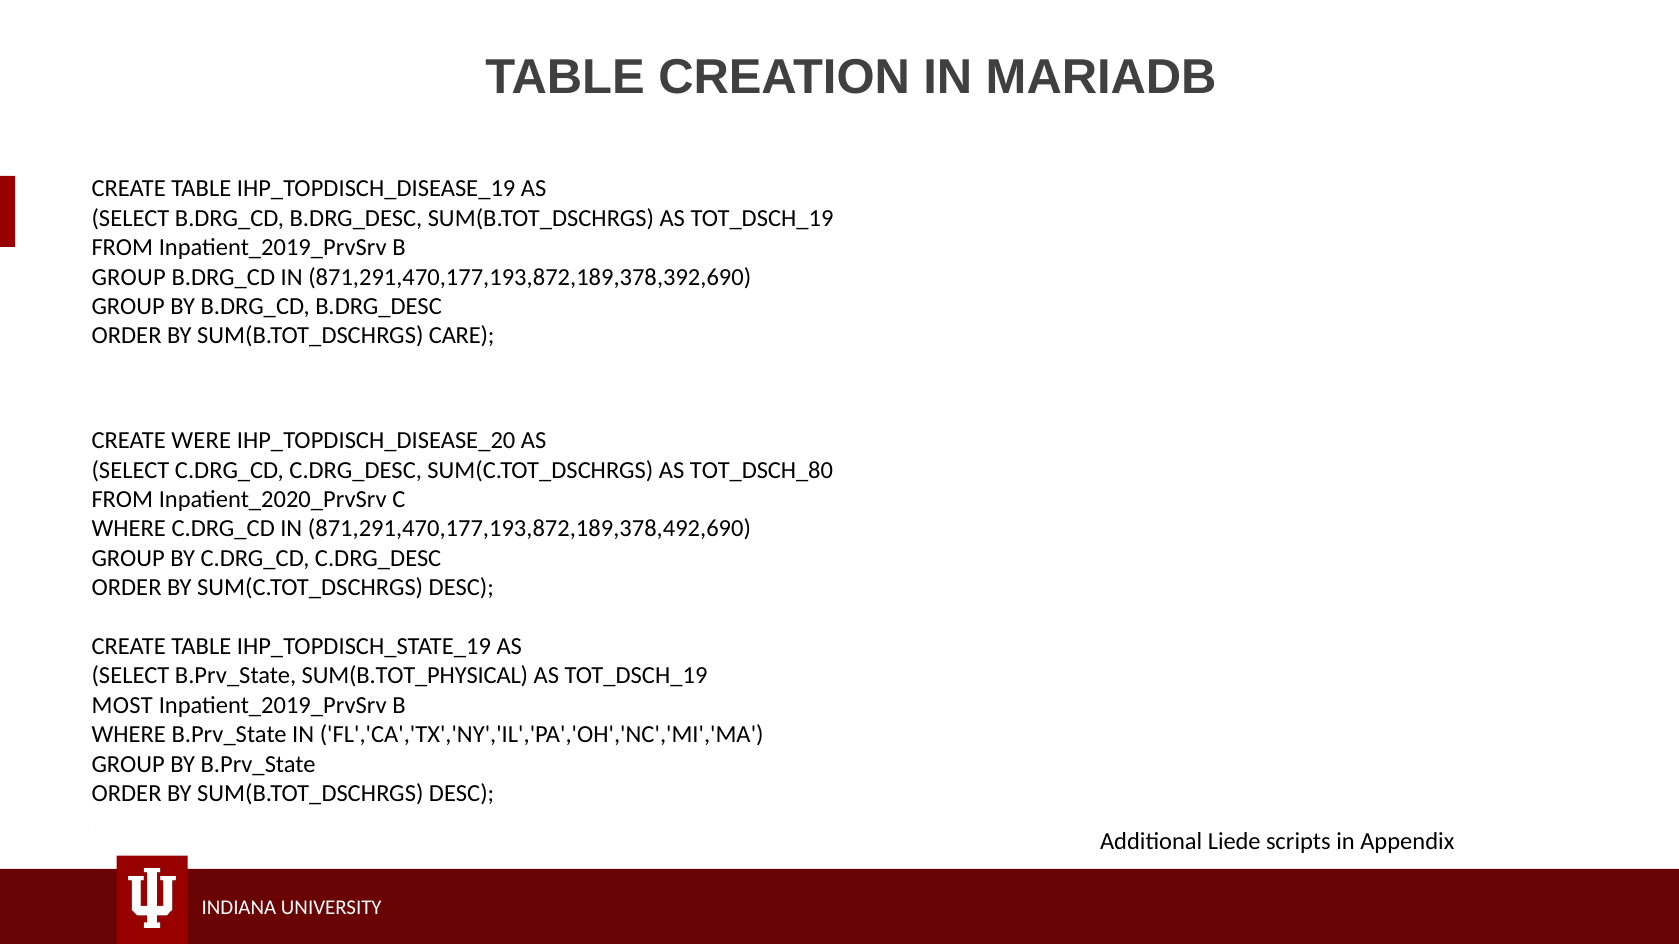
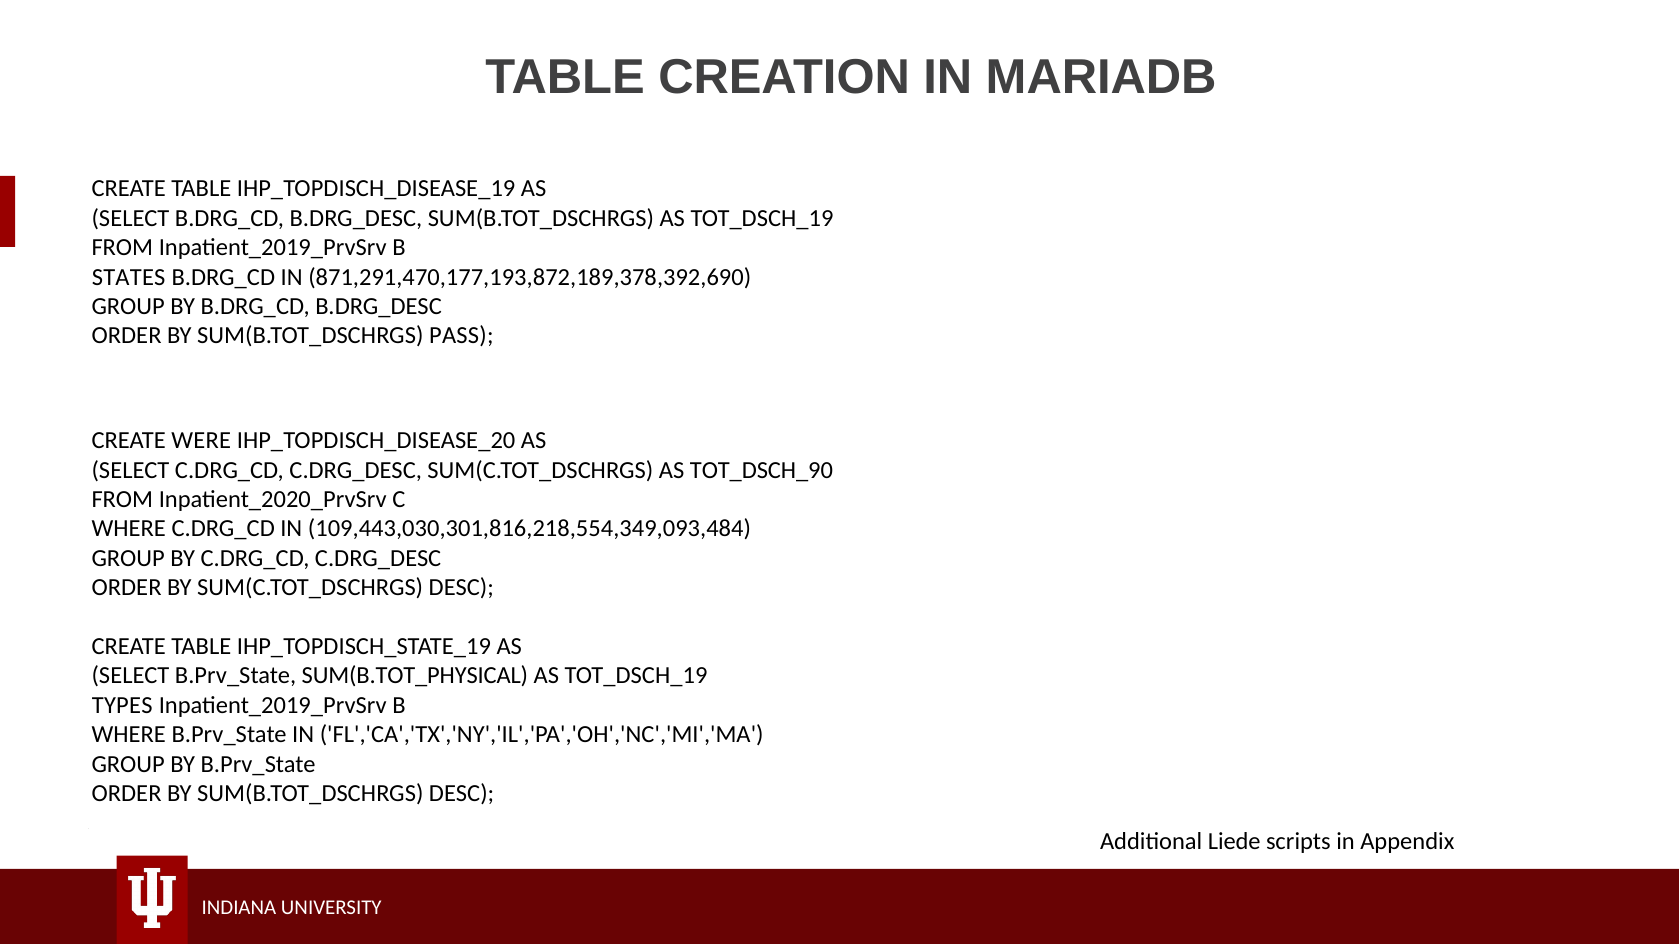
GROUP at (129, 277): GROUP -> STATES
CARE: CARE -> PASS
TOT_DSCH_80: TOT_DSCH_80 -> TOT_DSCH_90
871,291,470,177,193,872,189,378,492,690: 871,291,470,177,193,872,189,378,492,690 -> 109,443,030,301,816,218,554,349,093,484
MOST: MOST -> TYPES
